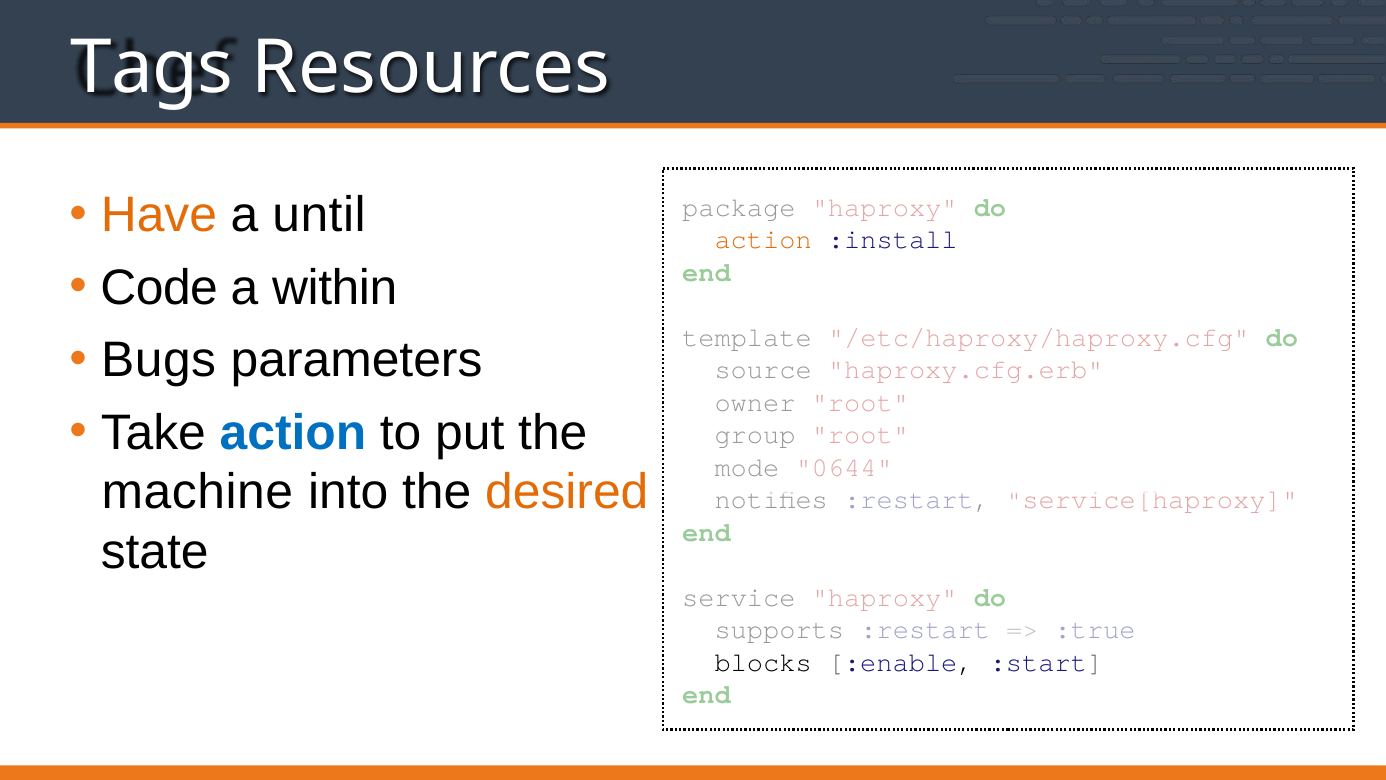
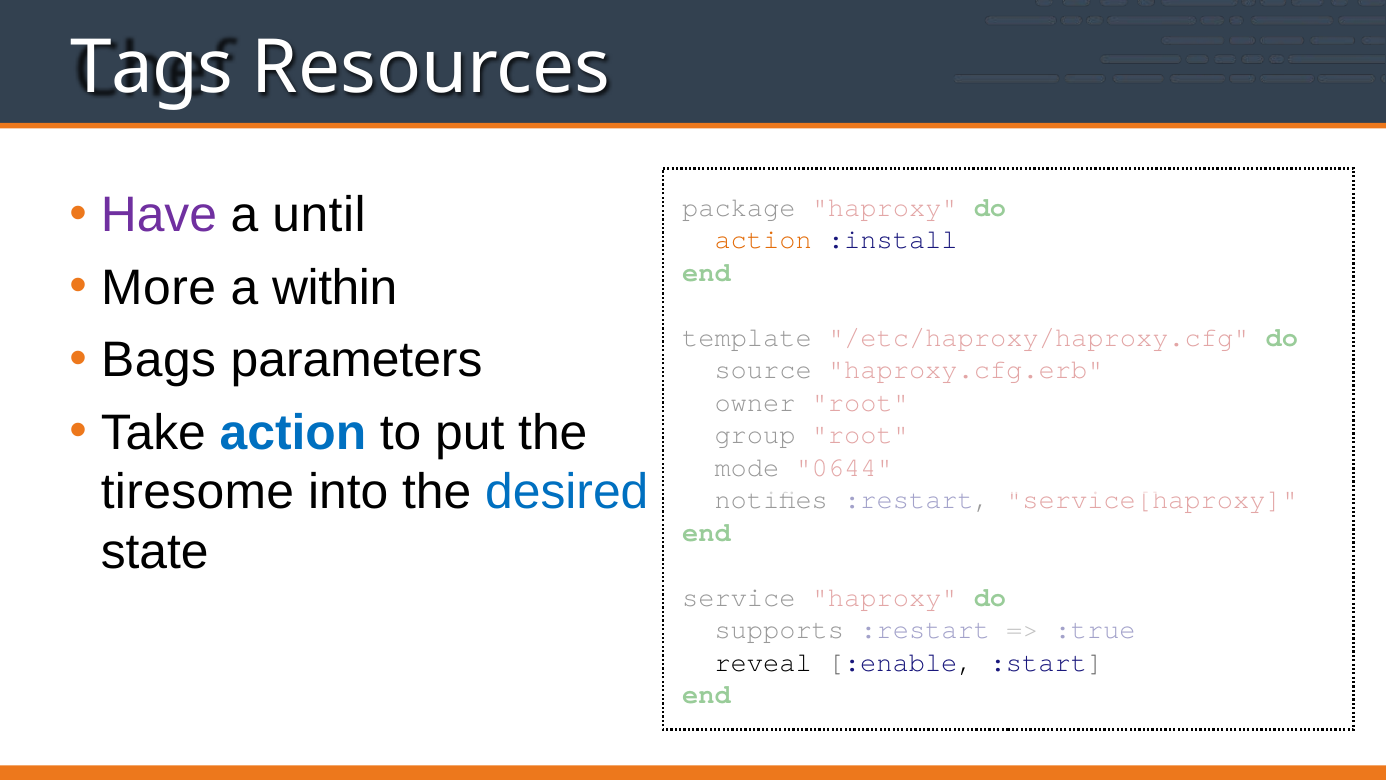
Have colour: orange -> purple
Code: Code -> More
Bugs: Bugs -> Bags
machine: machine -> tiresome
desired colour: orange -> blue
blocks: blocks -> reveal
